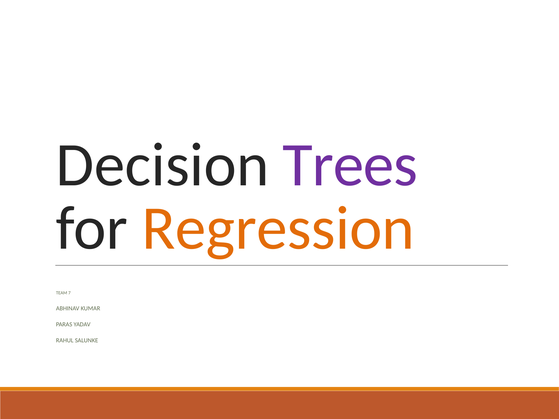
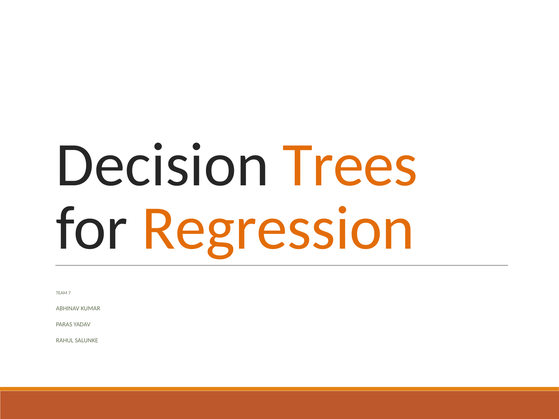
Trees colour: purple -> orange
